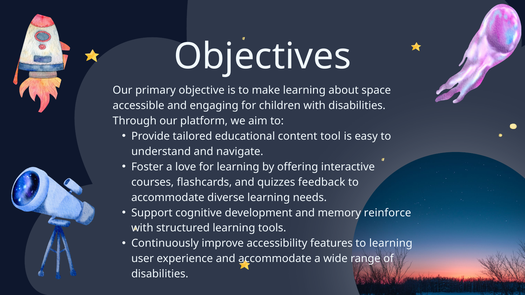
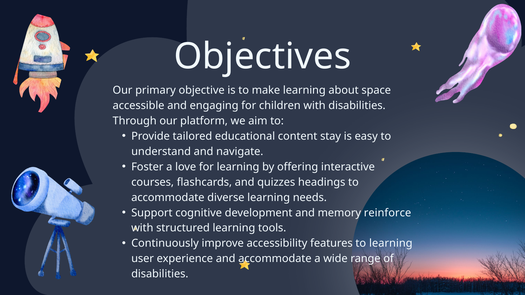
tool: tool -> stay
feedback: feedback -> headings
